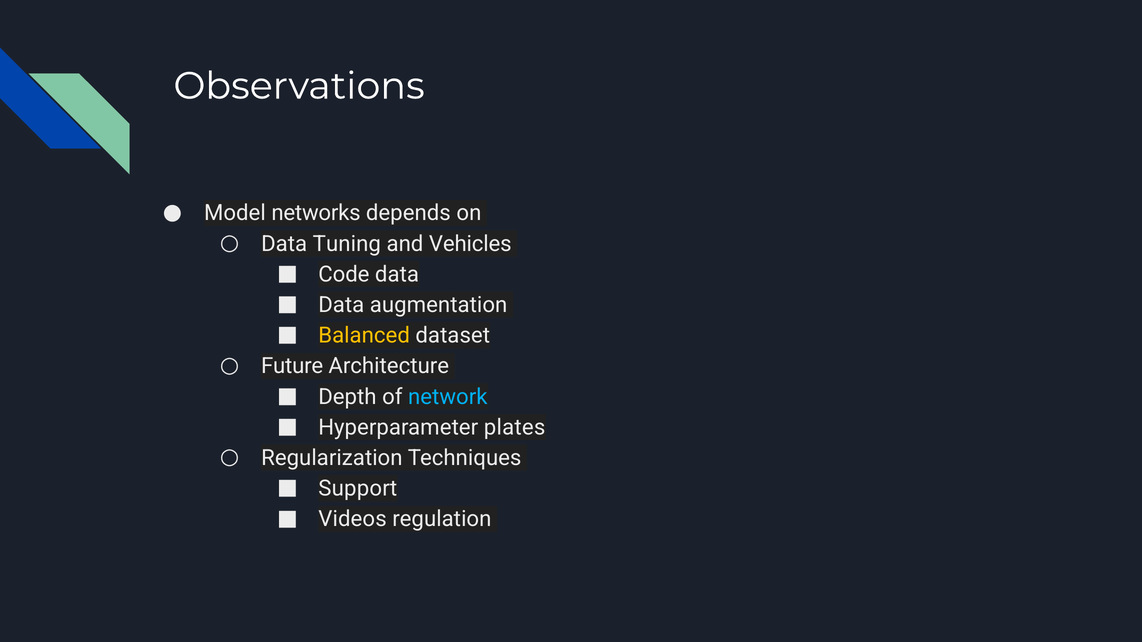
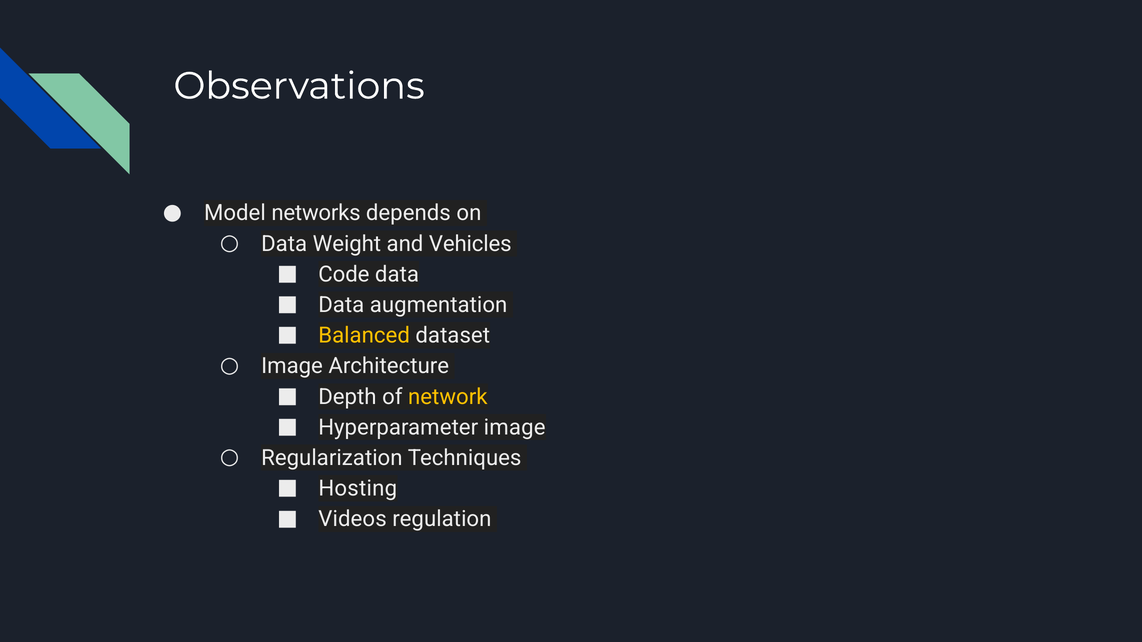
Tuning: Tuning -> Weight
Future at (292, 366): Future -> Image
network colour: light blue -> yellow
Hyperparameter plates: plates -> image
Support: Support -> Hosting
